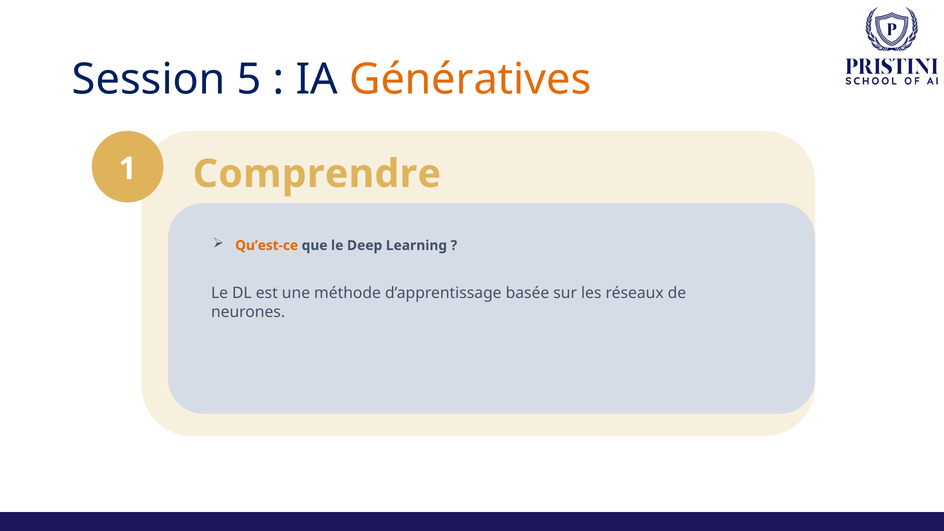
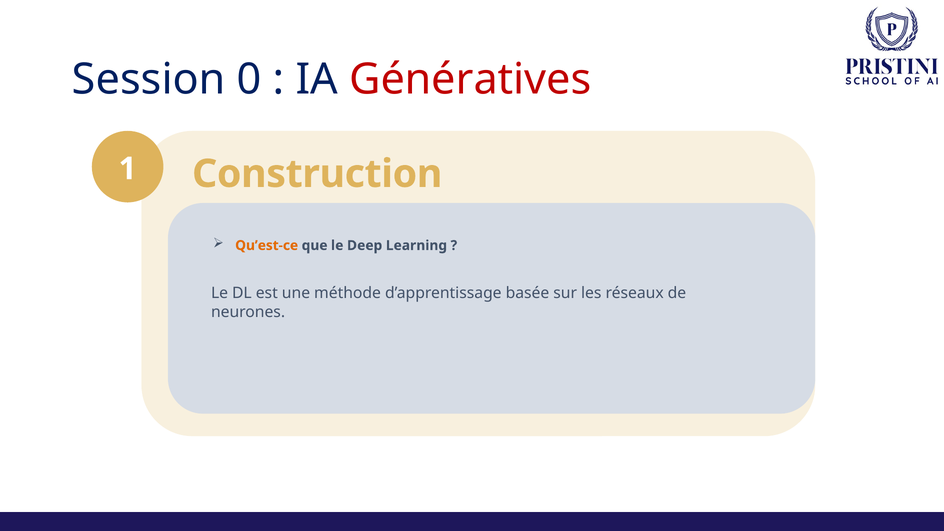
5: 5 -> 0
Génératives colour: orange -> red
Comprendre: Comprendre -> Construction
